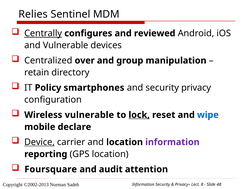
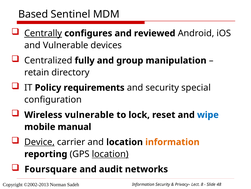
Relies: Relies -> Based
over: over -> fully
smartphones: smartphones -> requirements
privacy: privacy -> special
lock underline: present -> none
declare: declare -> manual
information at (172, 142) colour: purple -> orange
location at (110, 153) underline: none -> present
attention: attention -> networks
